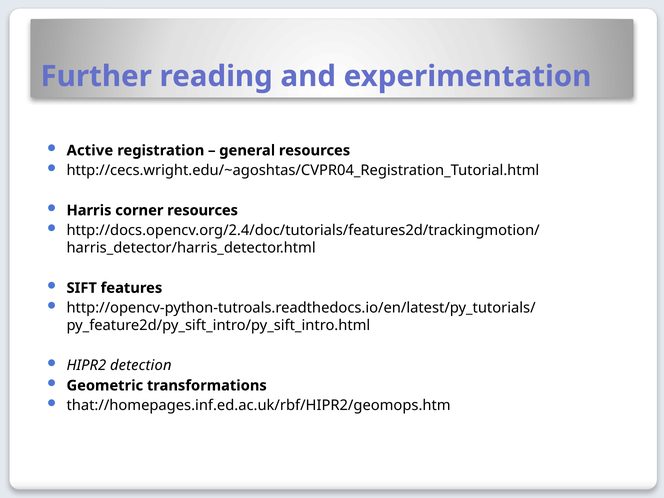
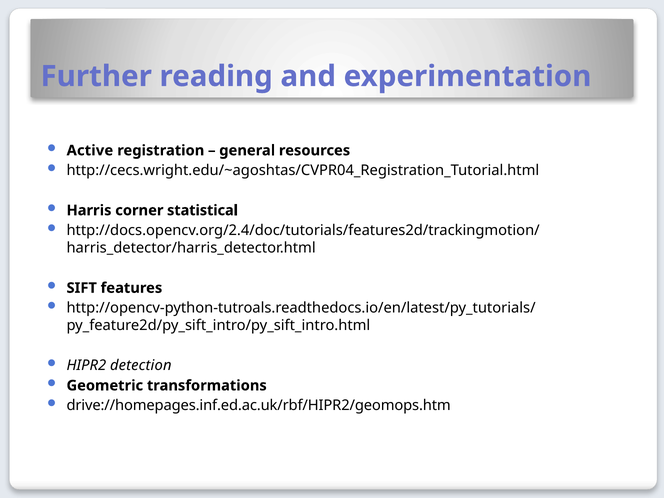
corner resources: resources -> statistical
that://homepages.inf.ed.ac.uk/rbf/HIPR2/geomops.htm: that://homepages.inf.ed.ac.uk/rbf/HIPR2/geomops.htm -> drive://homepages.inf.ed.ac.uk/rbf/HIPR2/geomops.htm
